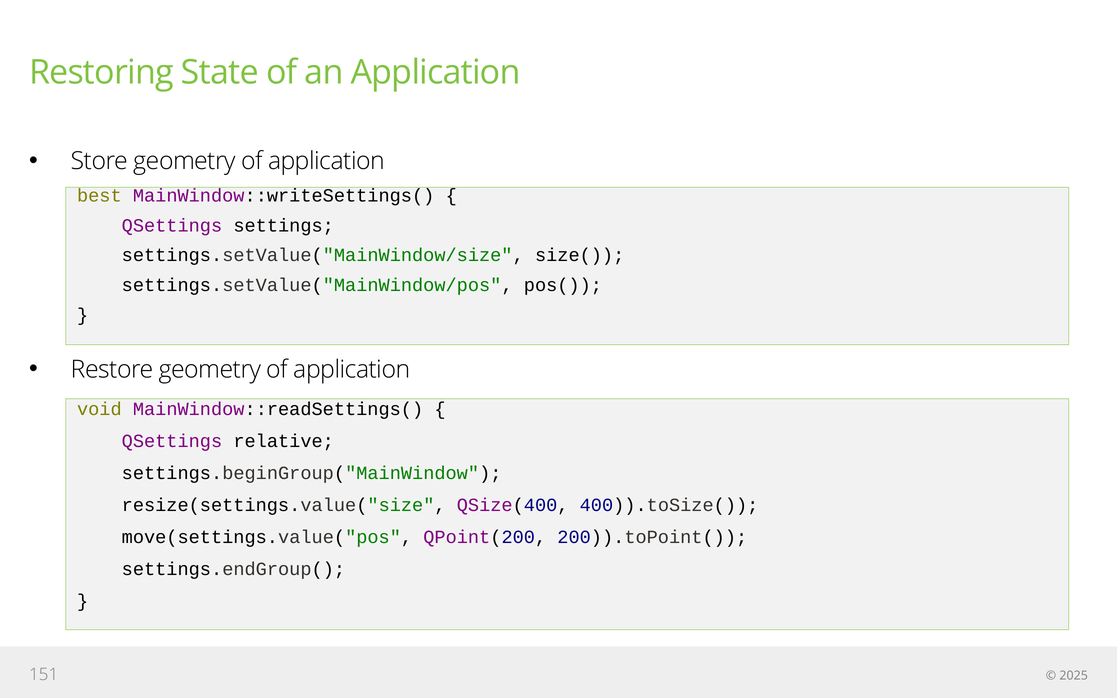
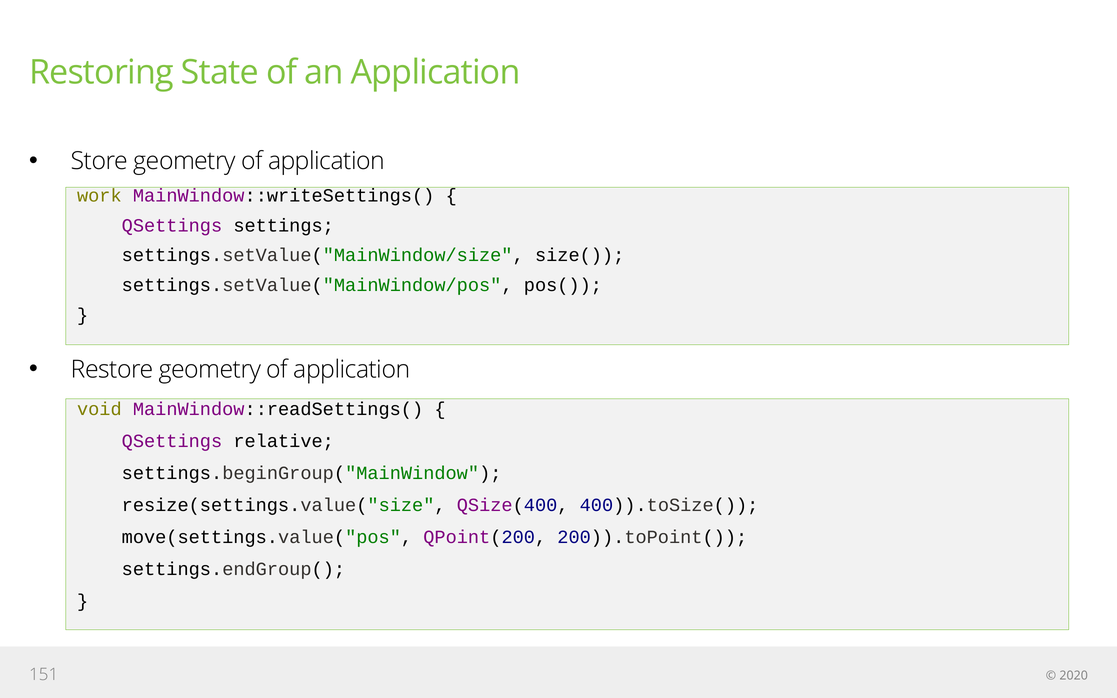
best: best -> work
2025: 2025 -> 2020
